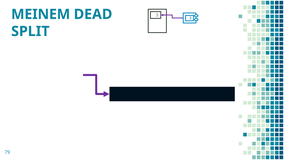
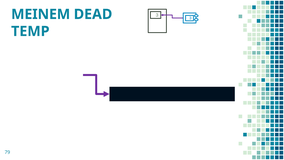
SPLIT: SPLIT -> TEMP
